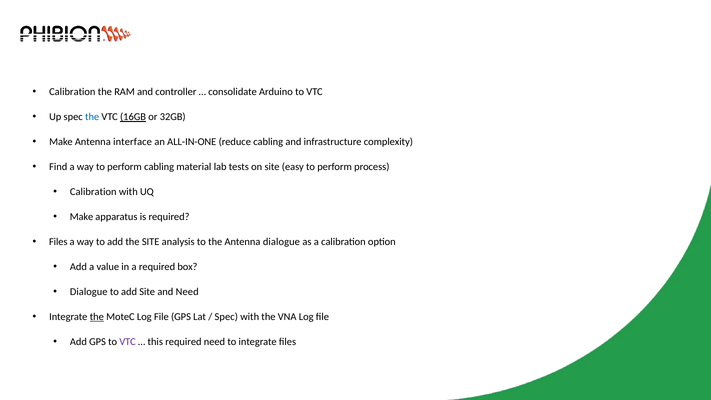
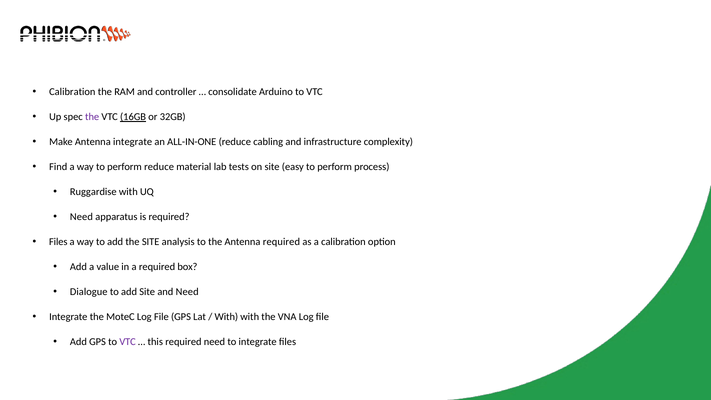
the at (92, 117) colour: blue -> purple
Antenna interface: interface -> integrate
perform cabling: cabling -> reduce
Calibration at (93, 192): Calibration -> Ruggardise
Make at (82, 217): Make -> Need
Antenna dialogue: dialogue -> required
the at (97, 317) underline: present -> none
Spec at (226, 317): Spec -> With
